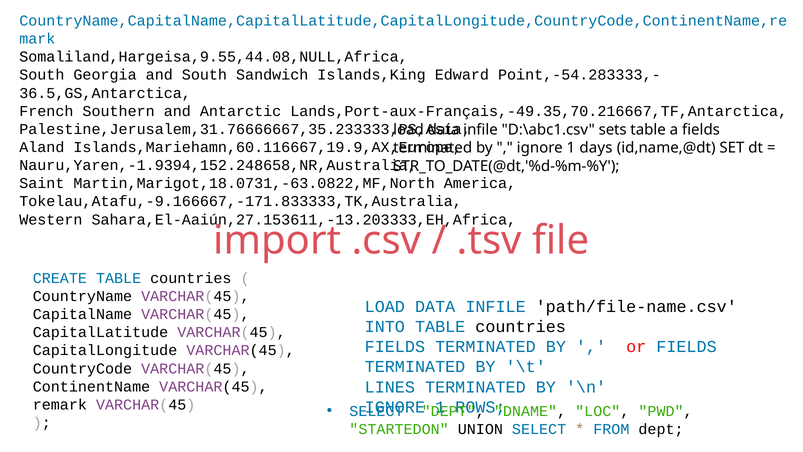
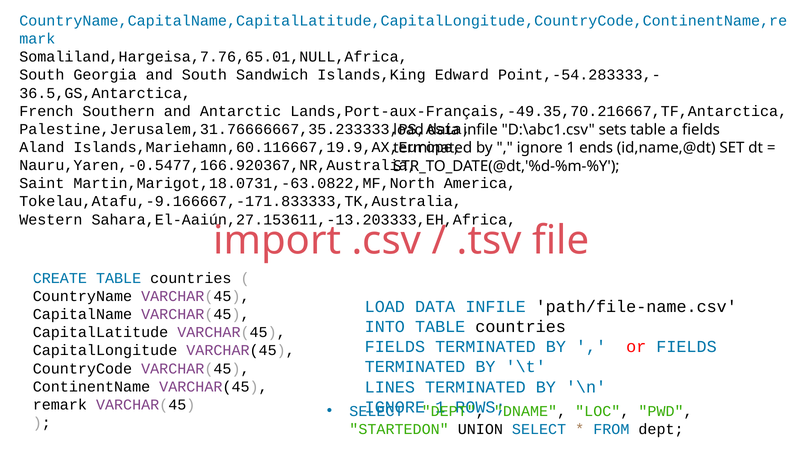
Somaliland,Hargeisa,9.55,44.08,NULL,Africa: Somaliland,Hargeisa,9.55,44.08,NULL,Africa -> Somaliland,Hargeisa,7.76,65.01,NULL,Africa
days: days -> ends
Nauru,Yaren,-1.9394,152.248658,NR,Australia: Nauru,Yaren,-1.9394,152.248658,NR,Australia -> Nauru,Yaren,-0.5477,166.920367,NR,Australia
